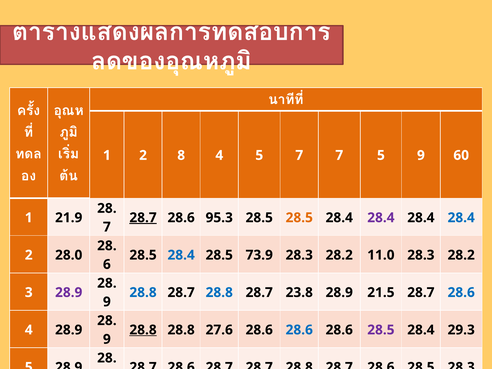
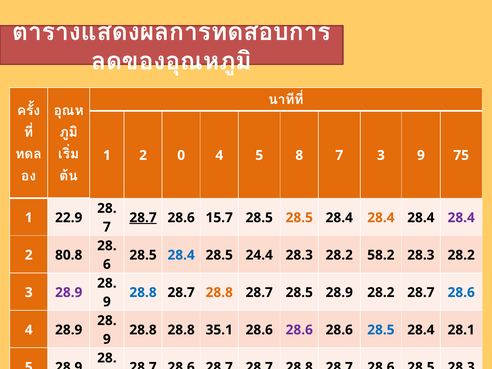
2 8: 8 -> 0
5 7: 7 -> 8
7 5: 5 -> 3
60: 60 -> 75
21.9: 21.9 -> 22.9
95.3: 95.3 -> 15.7
28.4 at (381, 218) colour: purple -> orange
28.4 at (461, 218) colour: blue -> purple
28.0: 28.0 -> 80.8
73.9: 73.9 -> 24.4
11.0: 11.0 -> 58.2
28.8 at (219, 292) colour: blue -> orange
28.7 23.8: 23.8 -> 28.5
28.9 21.5: 21.5 -> 28.2
28.8 at (143, 330) underline: present -> none
27.6: 27.6 -> 35.1
28.6 at (299, 330) colour: blue -> purple
28.5 at (381, 330) colour: purple -> blue
29.3: 29.3 -> 28.1
